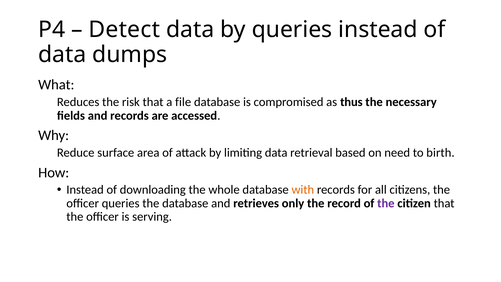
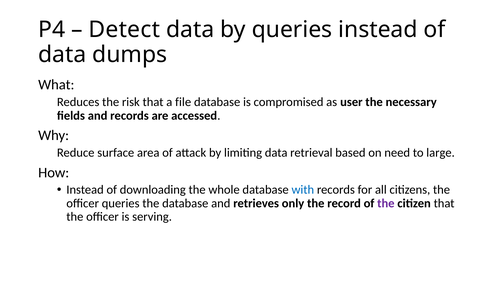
thus: thus -> user
birth: birth -> large
with colour: orange -> blue
